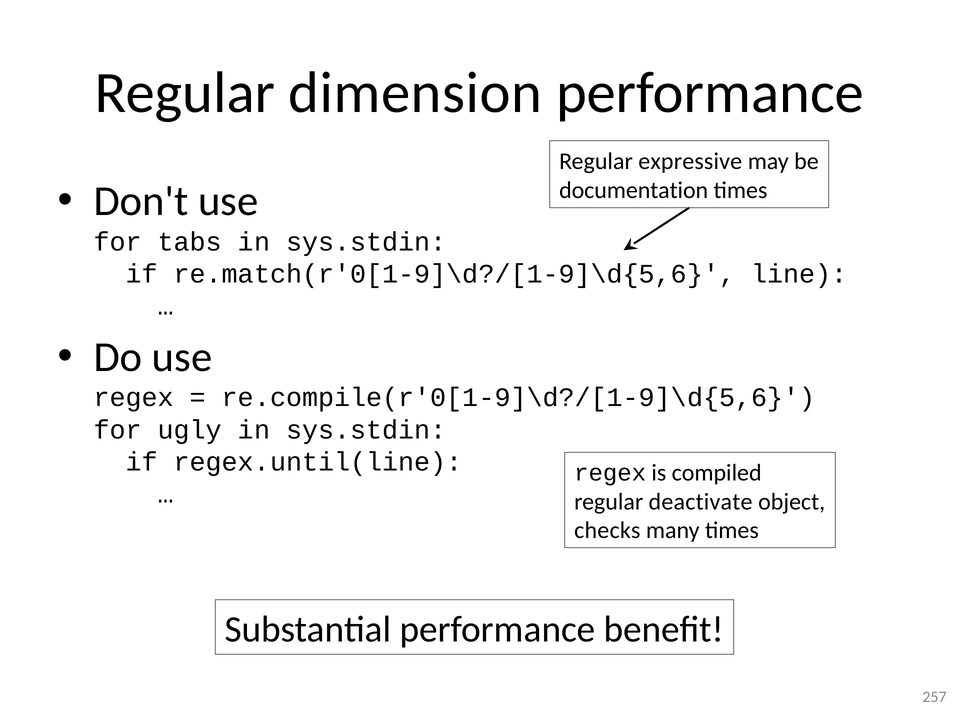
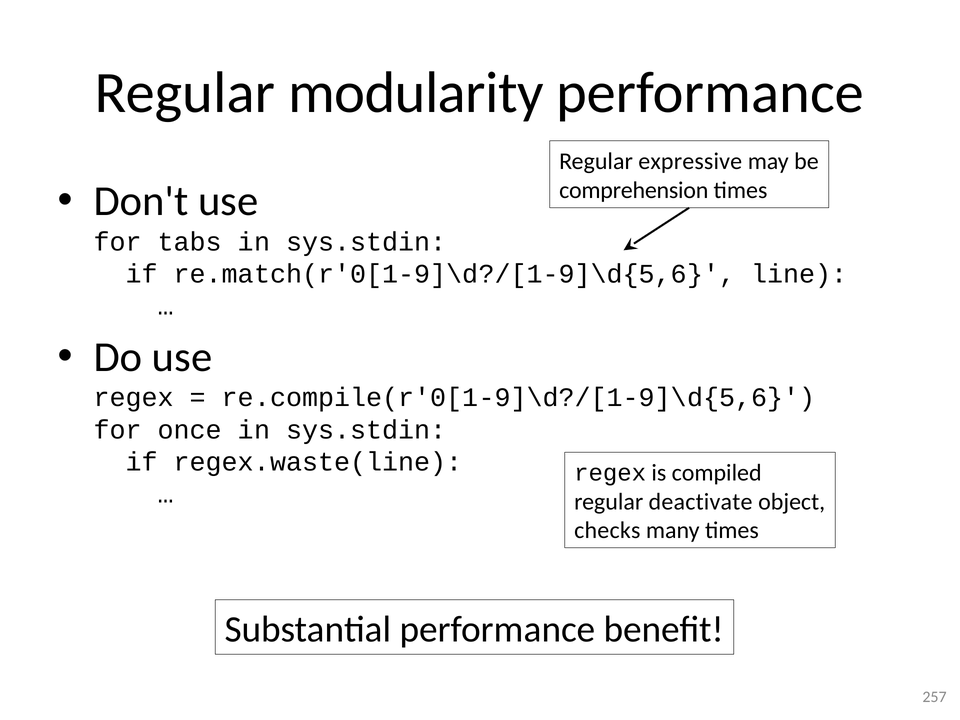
dimension: dimension -> modularity
documentation: documentation -> comprehension
ugly: ugly -> once
regex.until(line: regex.until(line -> regex.waste(line
